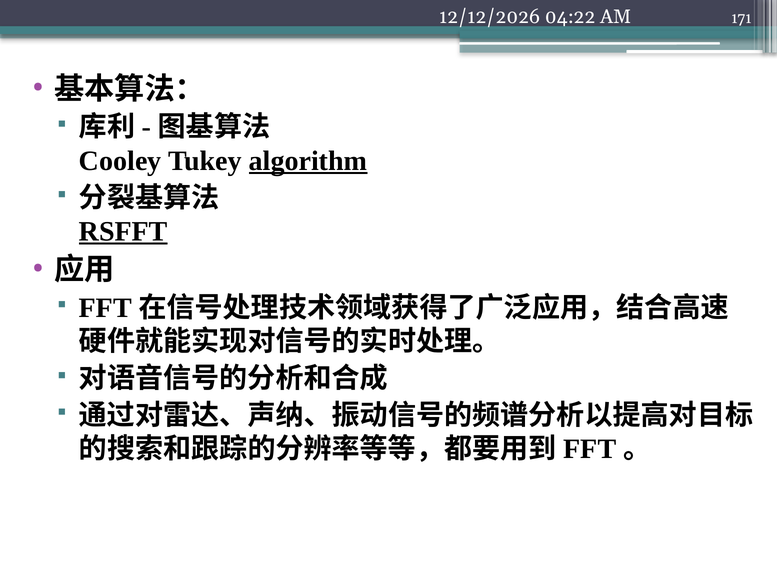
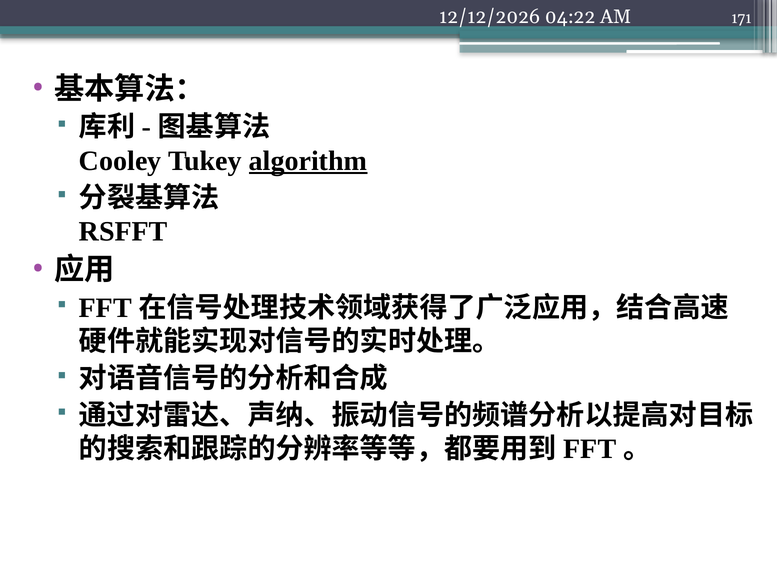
RSFFT underline: present -> none
